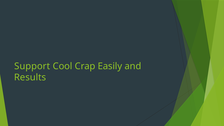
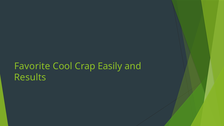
Support: Support -> Favorite
